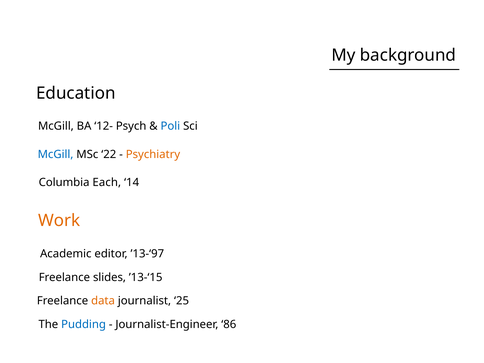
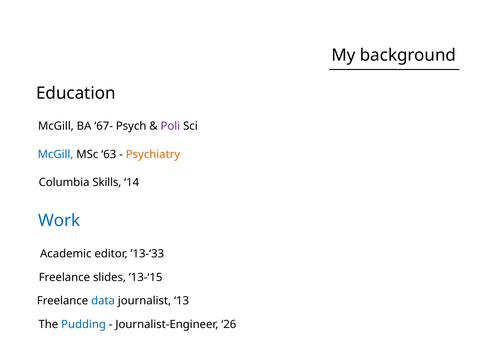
12-: 12- -> 67-
Poli colour: blue -> purple
22: 22 -> 63
Each: Each -> Skills
Work colour: orange -> blue
’13-‘97: ’13-‘97 -> ’13-‘33
data colour: orange -> blue
25: 25 -> 13
86: 86 -> 26
